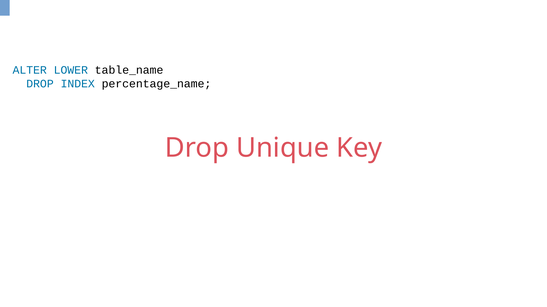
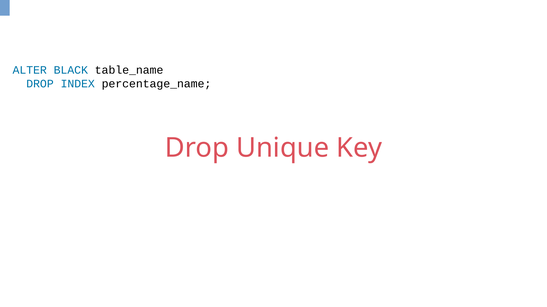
LOWER: LOWER -> BLACK
